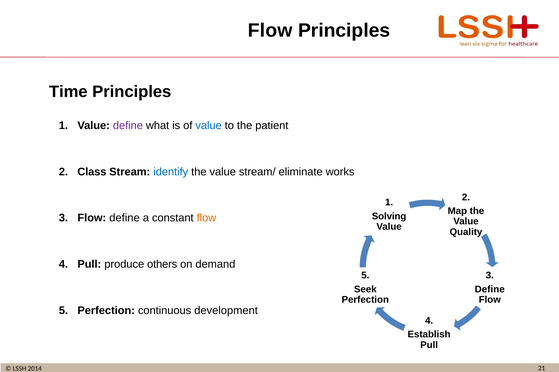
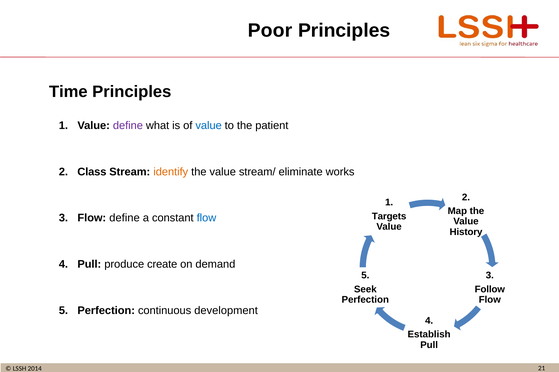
Flow at (270, 31): Flow -> Poor
identify colour: blue -> orange
Solving: Solving -> Targets
flow at (206, 218) colour: orange -> blue
Quality: Quality -> History
others: others -> create
Define at (490, 290): Define -> Follow
